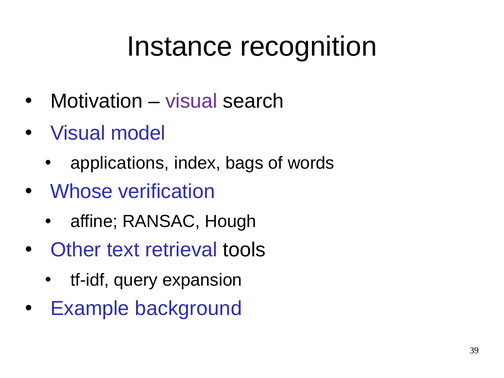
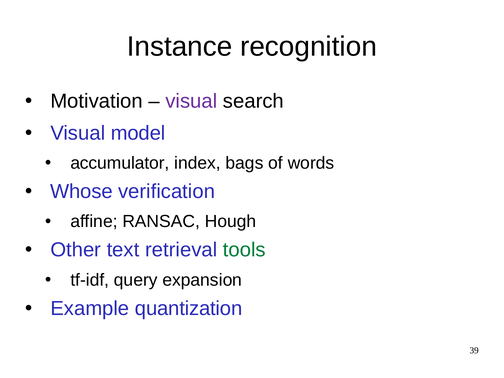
applications: applications -> accumulator
tools colour: black -> green
background: background -> quantization
